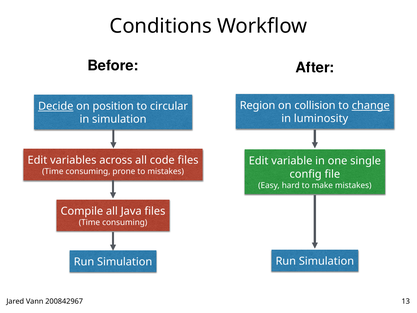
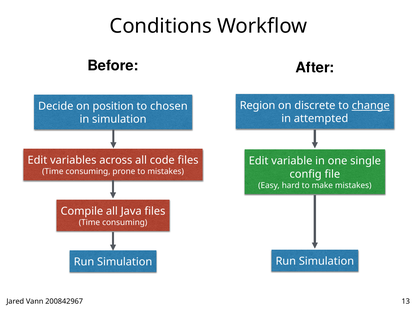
collision: collision -> discrete
Decide underline: present -> none
circular: circular -> chosen
luminosity: luminosity -> attempted
